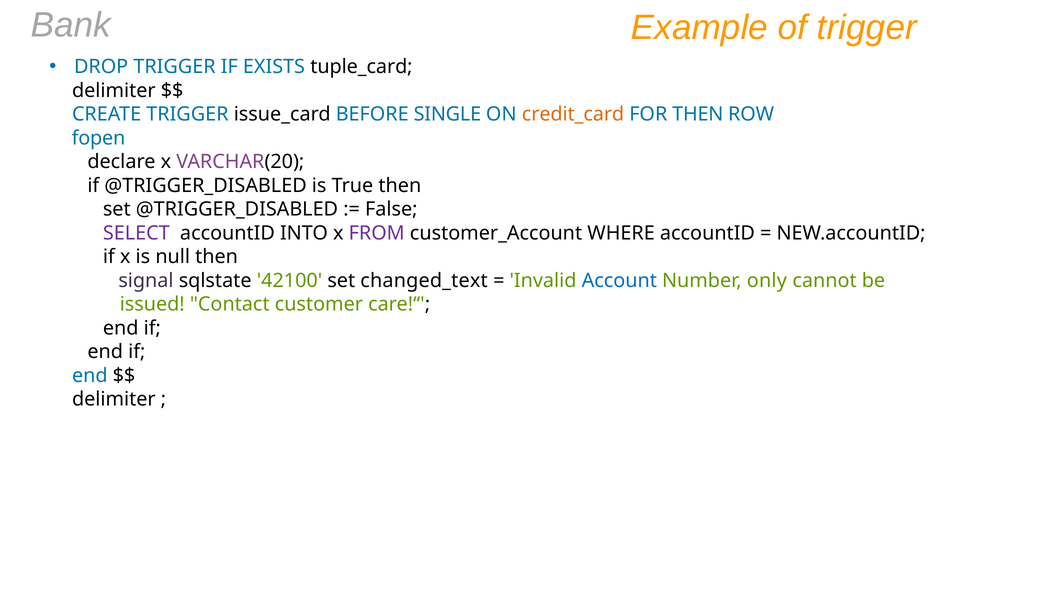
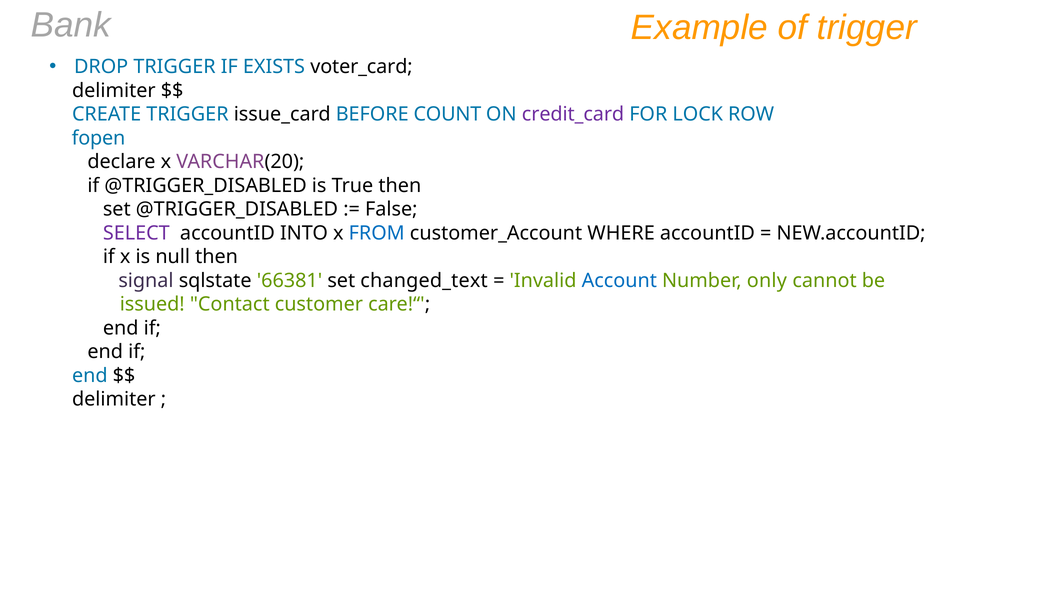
tuple_card: tuple_card -> voter_card
SINGLE: SINGLE -> COUNT
credit_card colour: orange -> purple
FOR THEN: THEN -> LOCK
FROM colour: purple -> blue
42100: 42100 -> 66381
